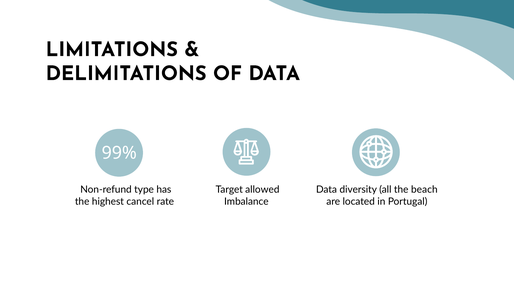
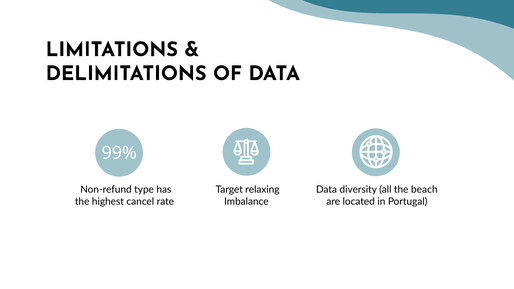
allowed: allowed -> relaxing
